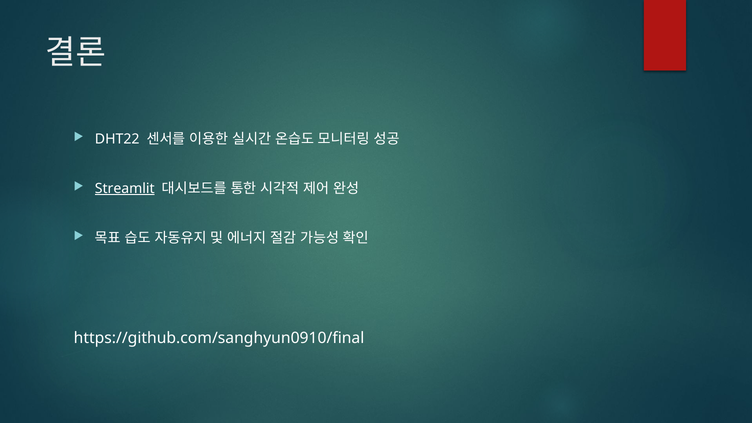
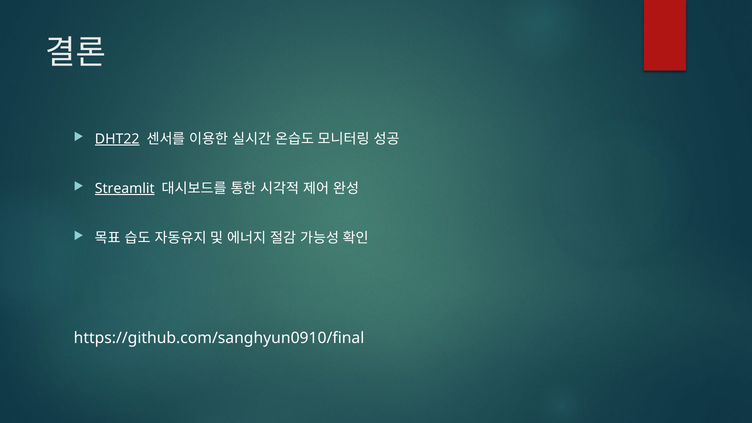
DHT22 underline: none -> present
